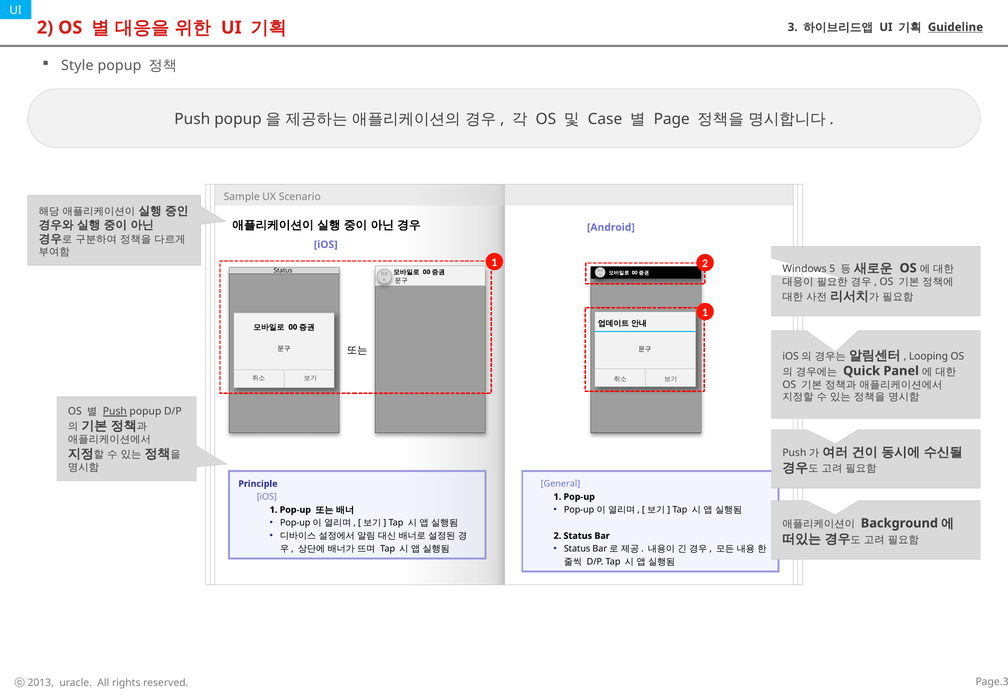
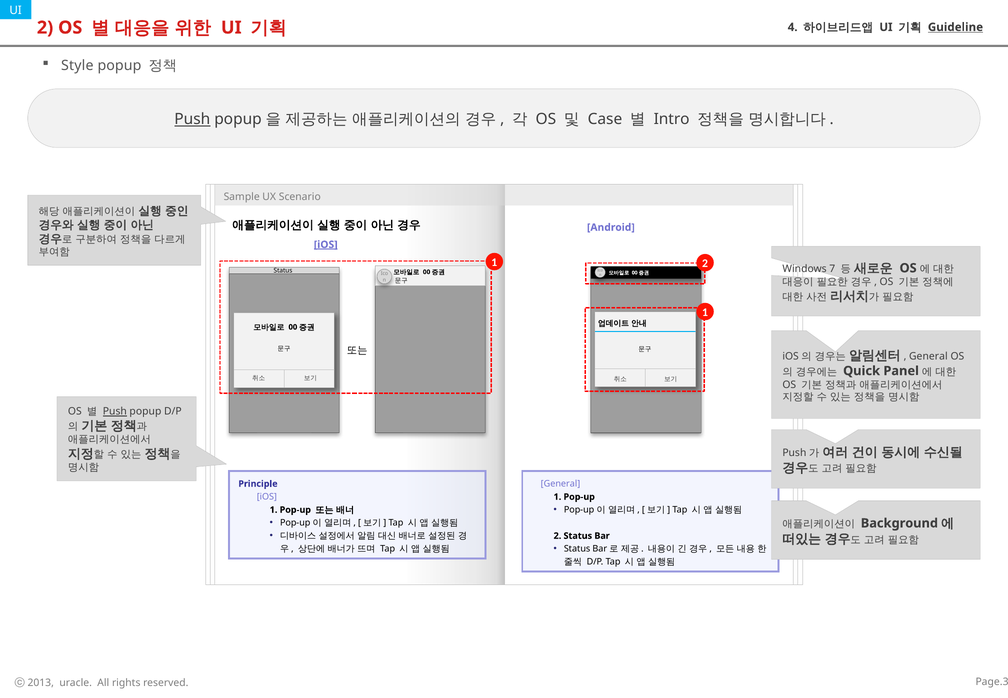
3: 3 -> 4
Push at (192, 119) underline: none -> present
Page: Page -> Intro
iOS at (326, 245) underline: none -> present
5: 5 -> 7
Looping at (928, 356): Looping -> General
